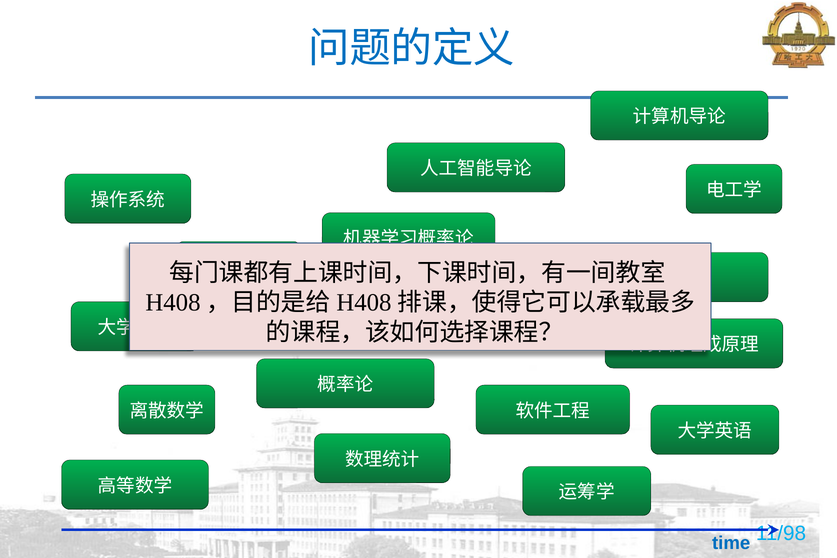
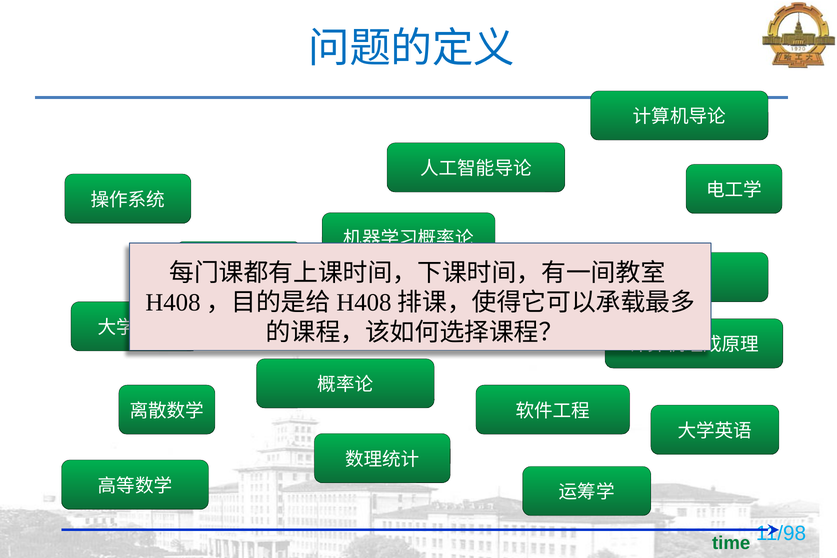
time colour: blue -> green
